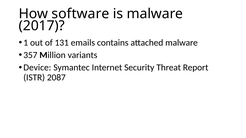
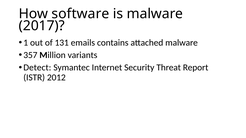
Device: Device -> Detect
2087: 2087 -> 2012
